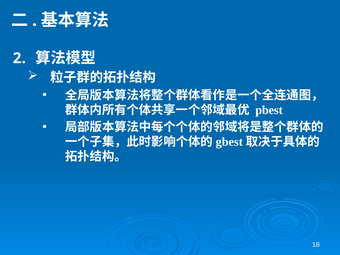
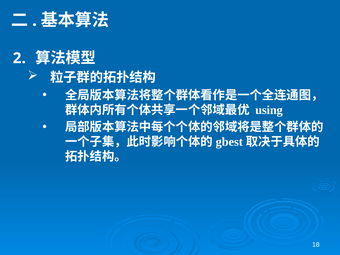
pbest: pbest -> using
